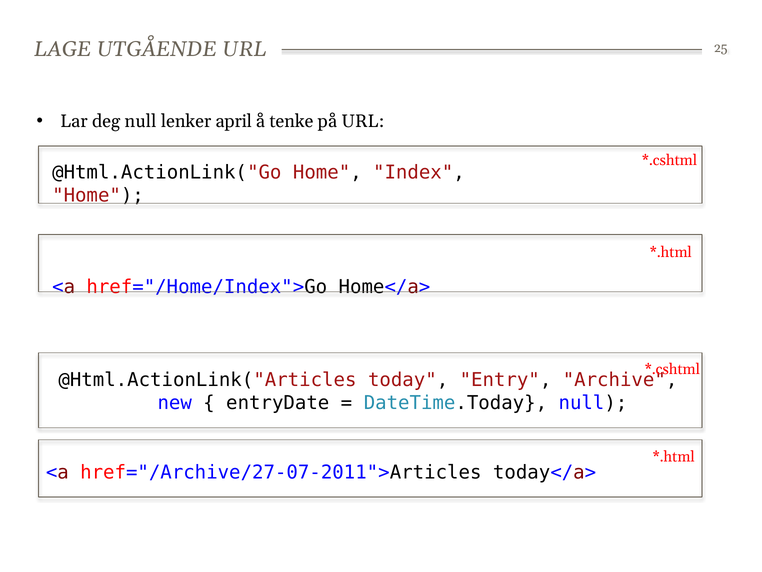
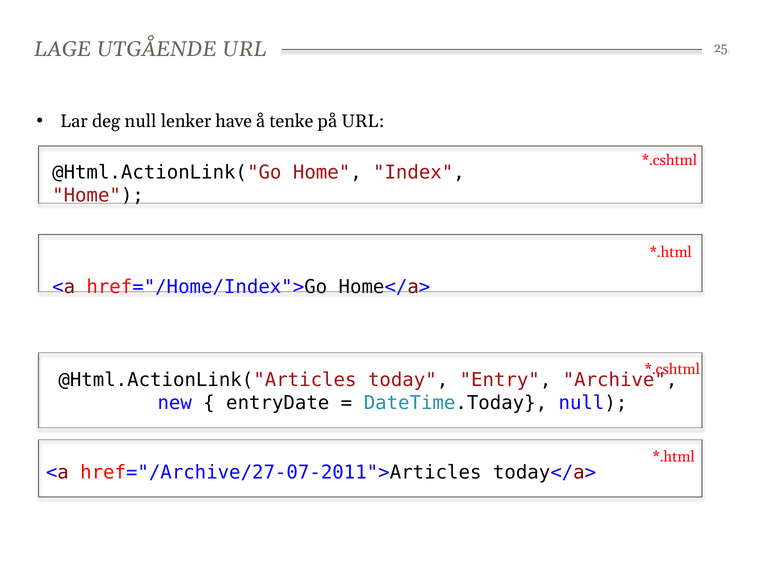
april: april -> have
